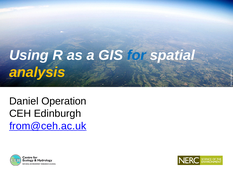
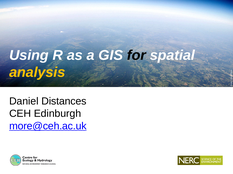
for colour: blue -> black
Operation: Operation -> Distances
from@ceh.ac.uk: from@ceh.ac.uk -> more@ceh.ac.uk
